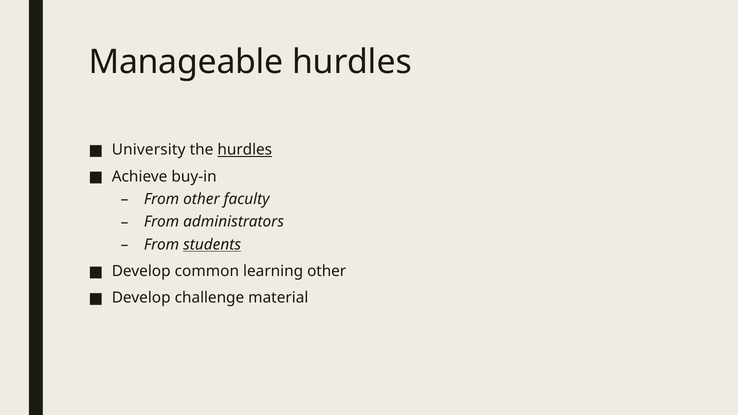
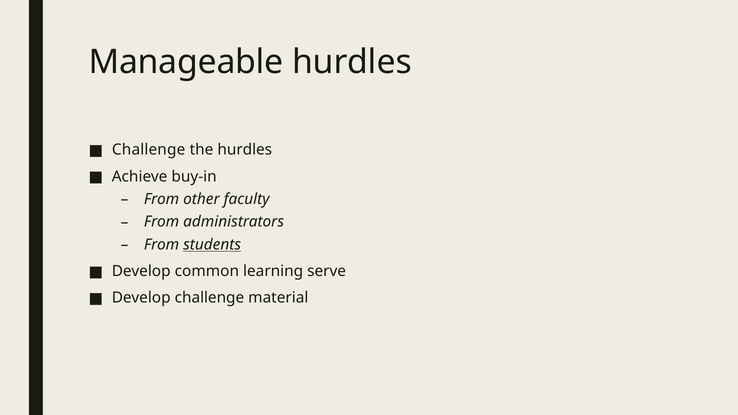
University at (149, 150): University -> Challenge
hurdles at (245, 150) underline: present -> none
learning other: other -> serve
